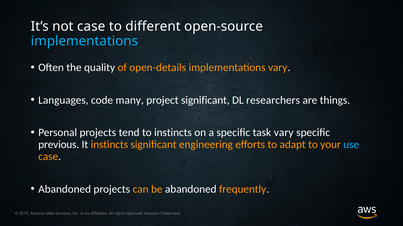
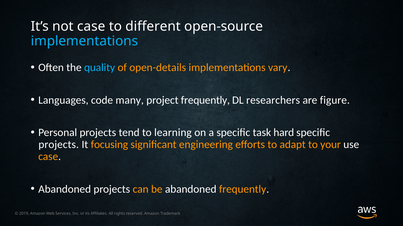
quality colour: white -> light blue
project significant: significant -> frequently
things: things -> figure
to instincts: instincts -> learning
task vary: vary -> hard
previous at (59, 145): previous -> projects
It instincts: instincts -> focusing
use colour: light blue -> white
